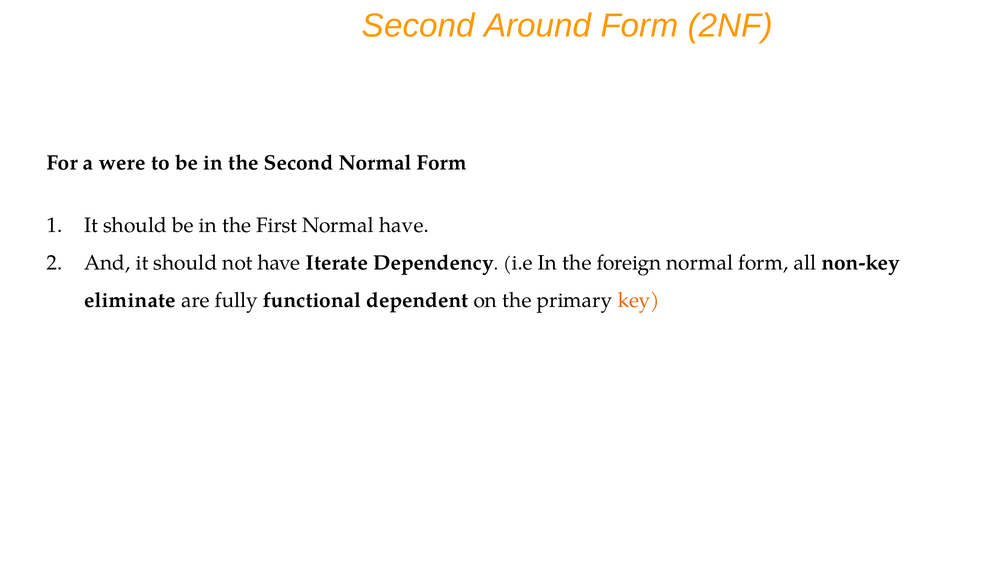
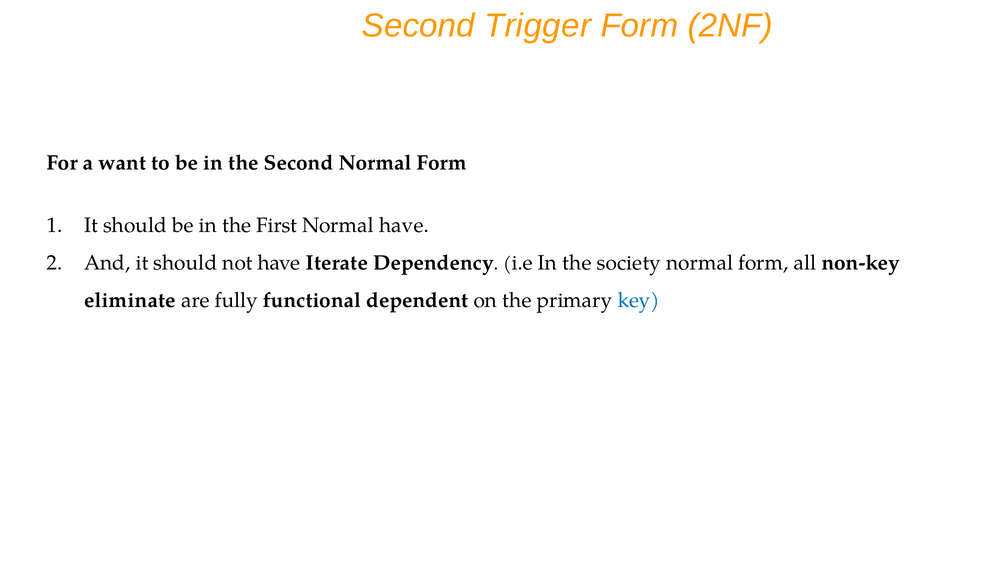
Around: Around -> Trigger
were: were -> want
foreign: foreign -> society
key colour: orange -> blue
